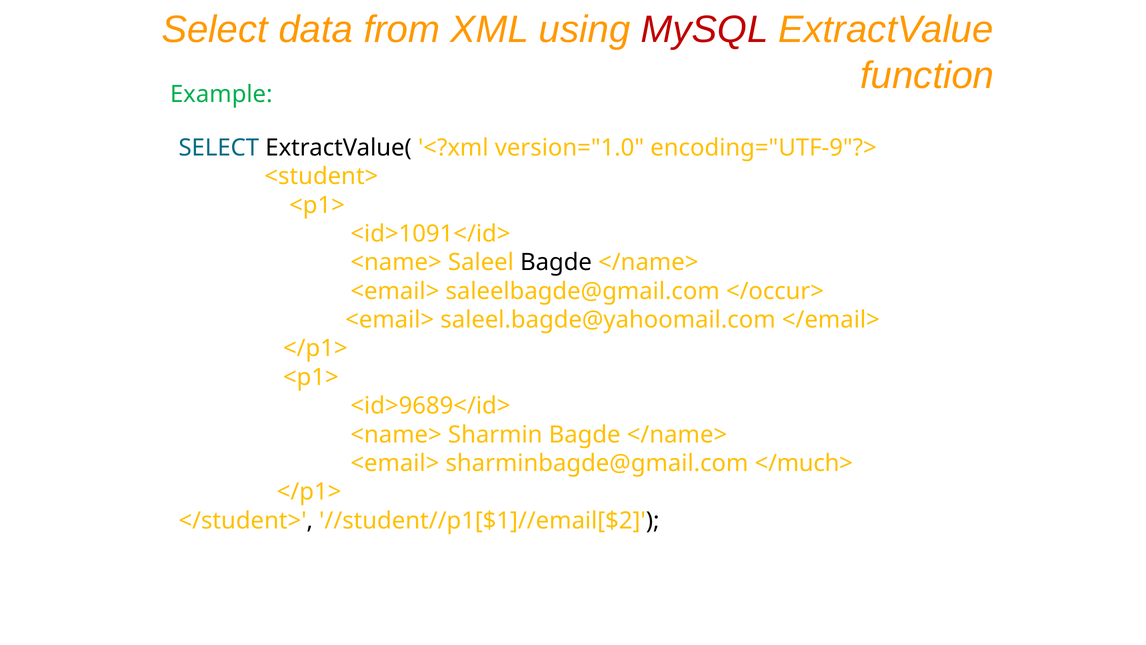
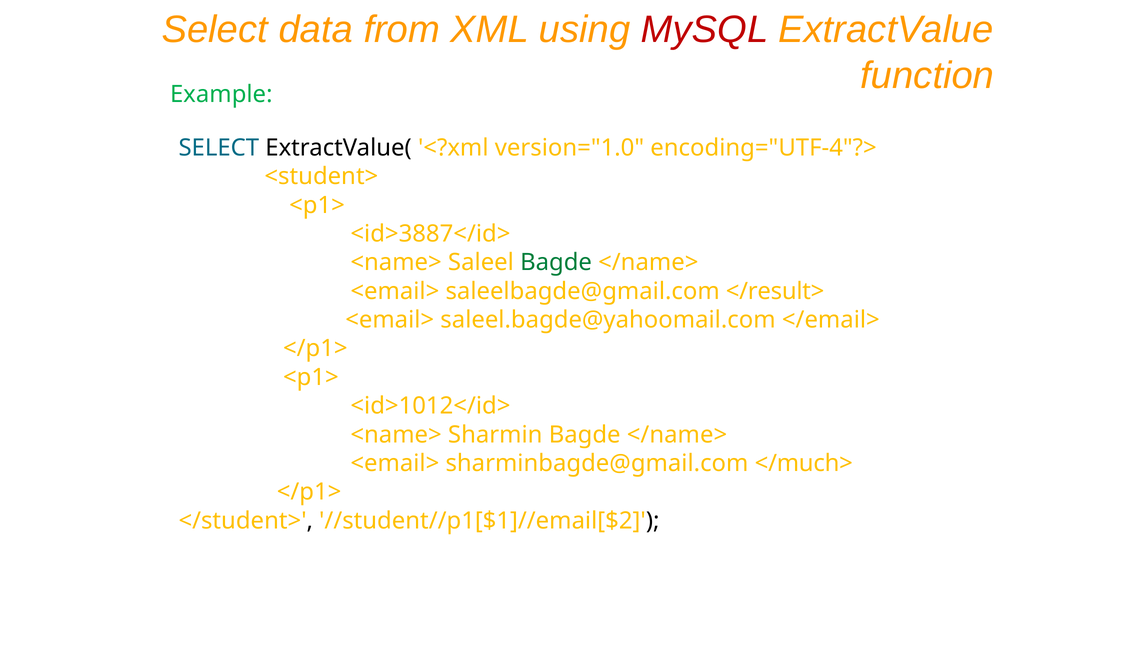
encoding="UTF-9"?>: encoding="UTF-9"?> -> encoding="UTF-4"?>
<id>1091</id>: <id>1091</id> -> <id>3887</id>
Bagde at (556, 262) colour: black -> green
</occur>: </occur> -> </result>
<id>9689</id>: <id>9689</id> -> <id>1012</id>
